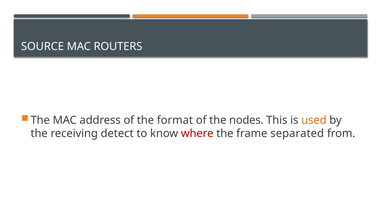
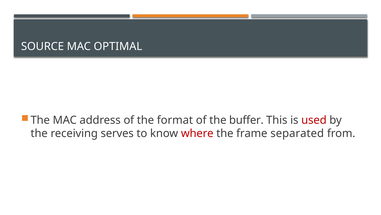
ROUTERS: ROUTERS -> OPTIMAL
nodes: nodes -> buffer
used colour: orange -> red
detect: detect -> serves
